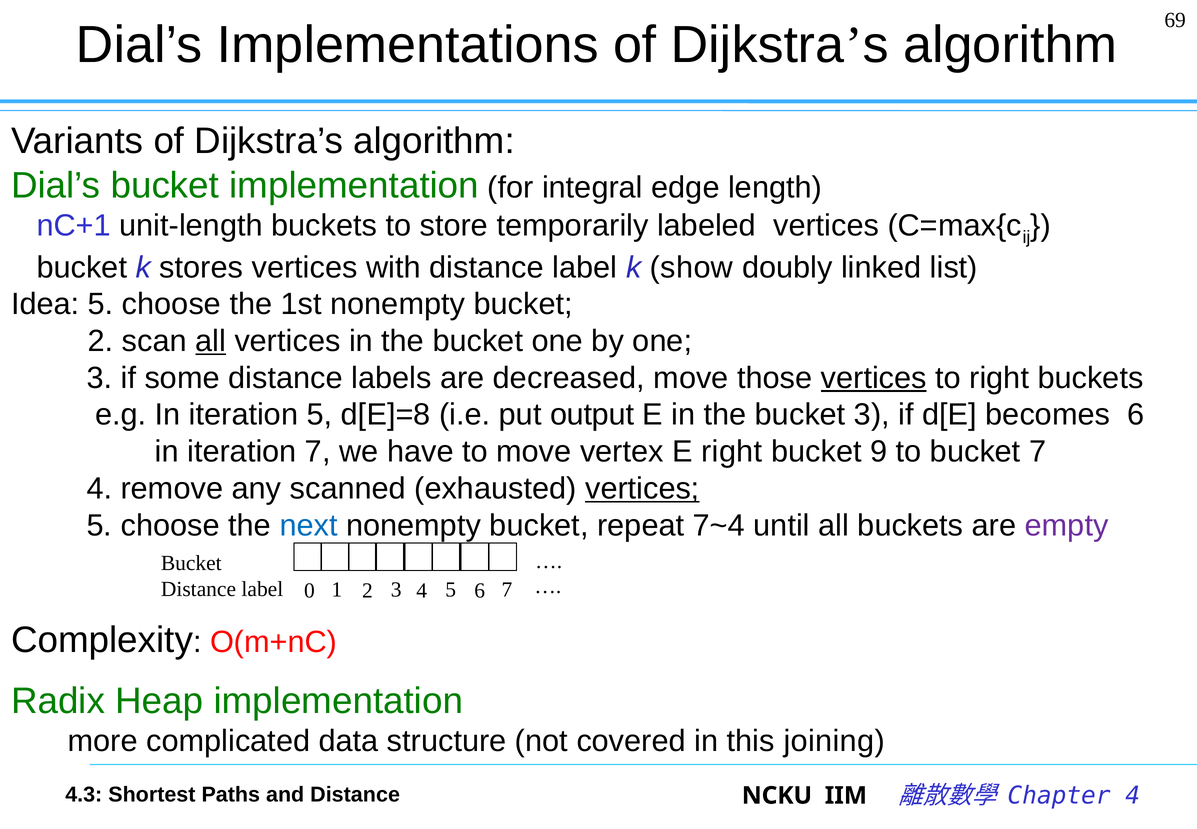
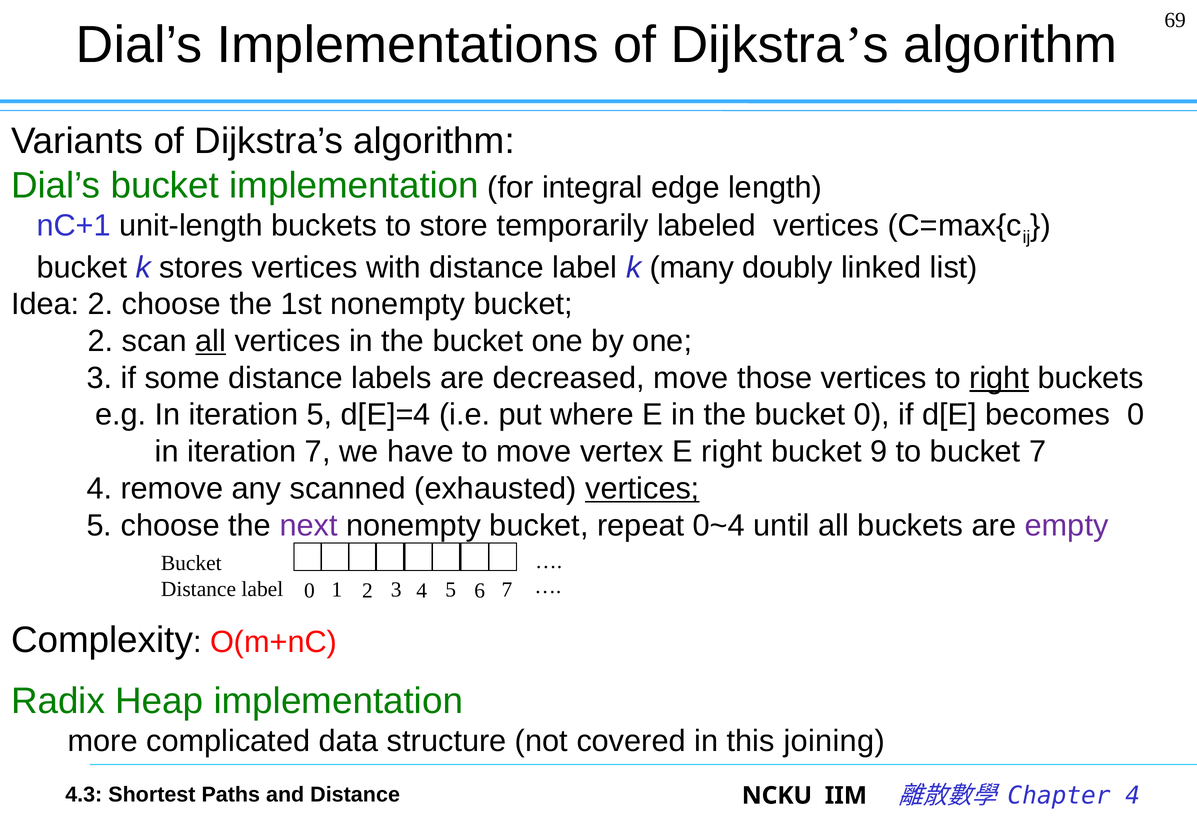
show: show -> many
Idea 5: 5 -> 2
vertices at (874, 378) underline: present -> none
right at (999, 378) underline: none -> present
d[E]=8: d[E]=8 -> d[E]=4
output: output -> where
bucket 3: 3 -> 0
becomes 6: 6 -> 0
next colour: blue -> purple
7~4: 7~4 -> 0~4
